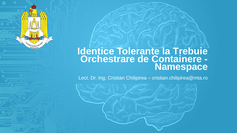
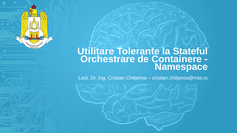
Identice: Identice -> Utilitare
Trebuie: Trebuie -> Stateful
